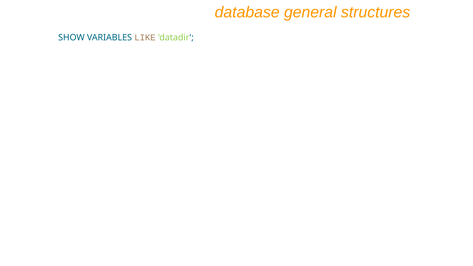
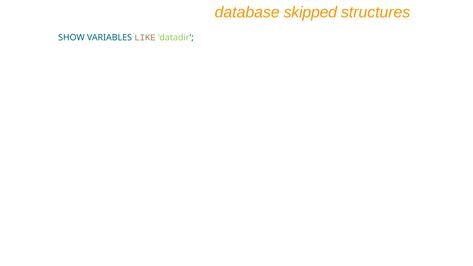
general: general -> skipped
